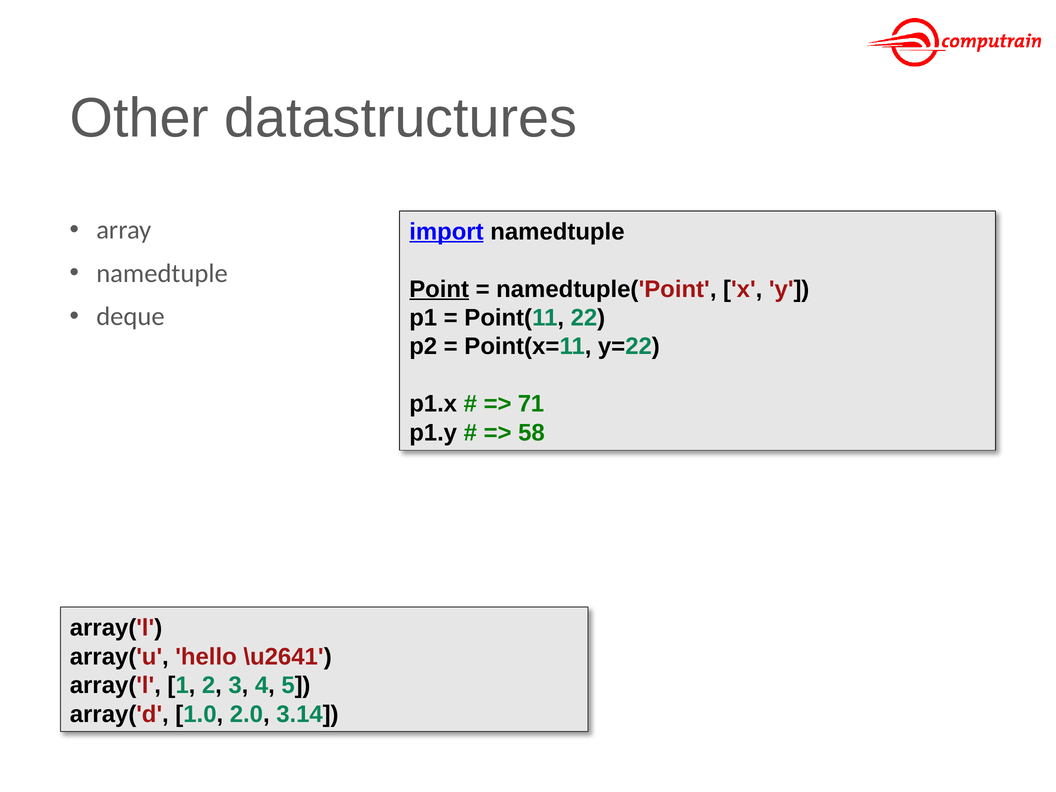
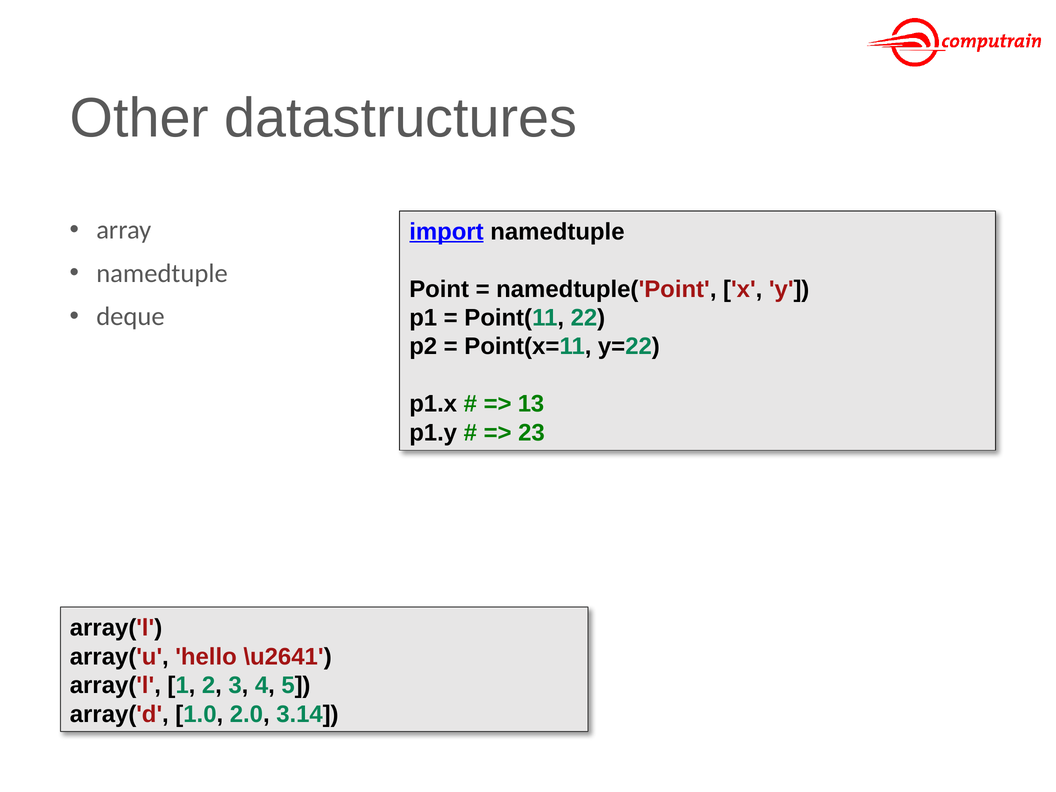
Point underline: present -> none
71: 71 -> 13
58: 58 -> 23
